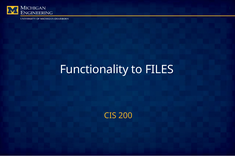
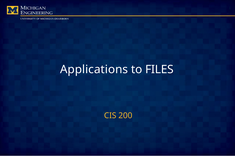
Functionality: Functionality -> Applications
